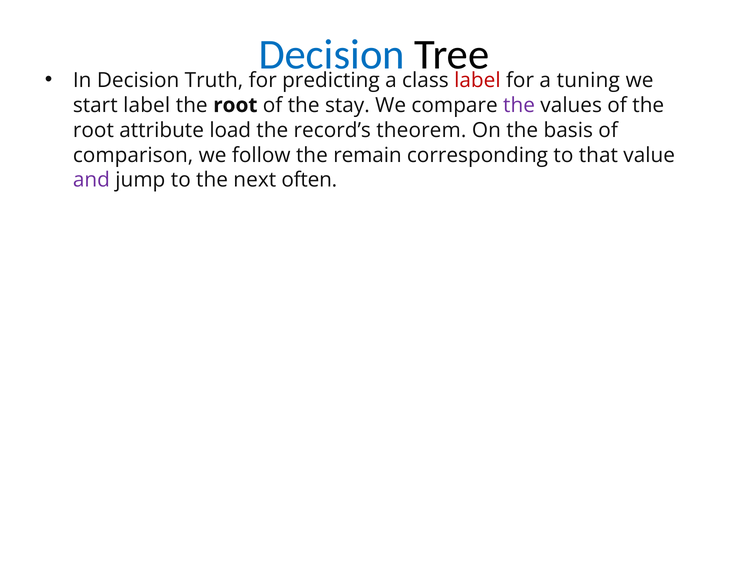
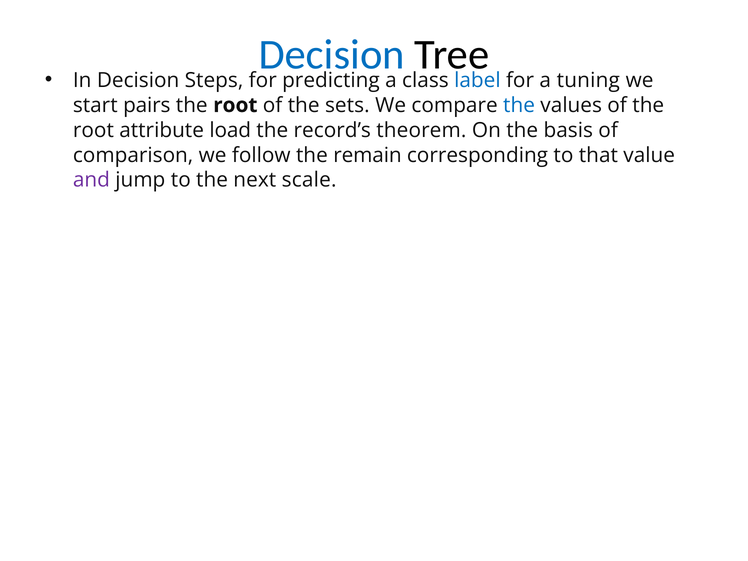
Truth: Truth -> Steps
label at (477, 80) colour: red -> blue
start label: label -> pairs
stay: stay -> sets
the at (519, 105) colour: purple -> blue
often: often -> scale
